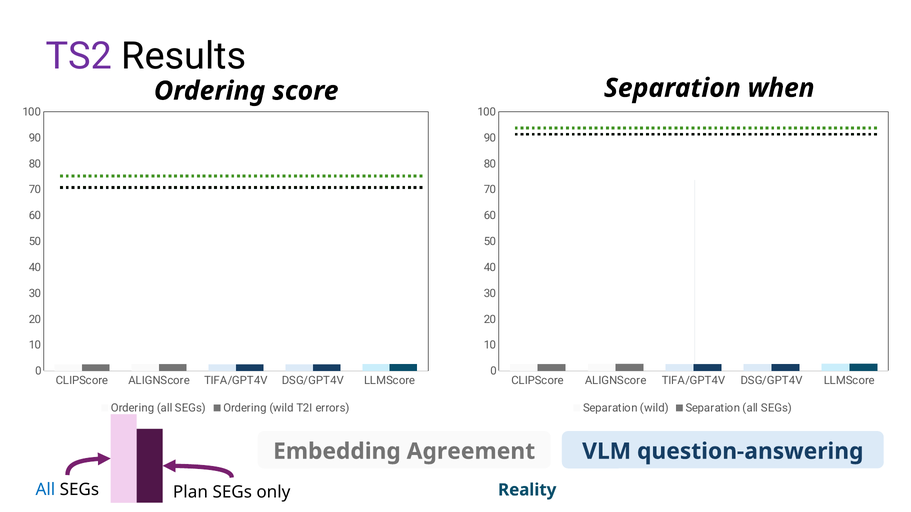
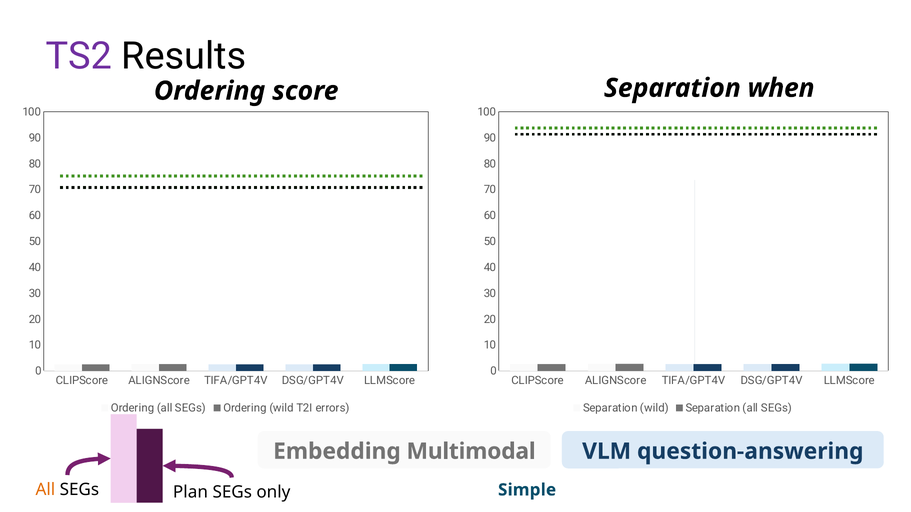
Agreement: Agreement -> Multimodal
All at (45, 490) colour: blue -> orange
Reality: Reality -> Simple
